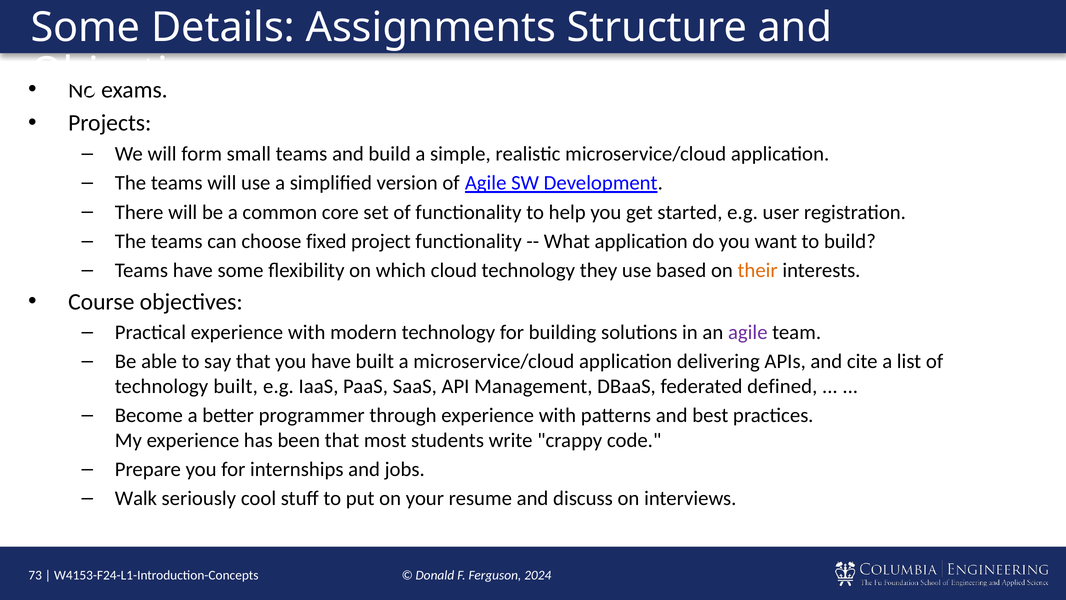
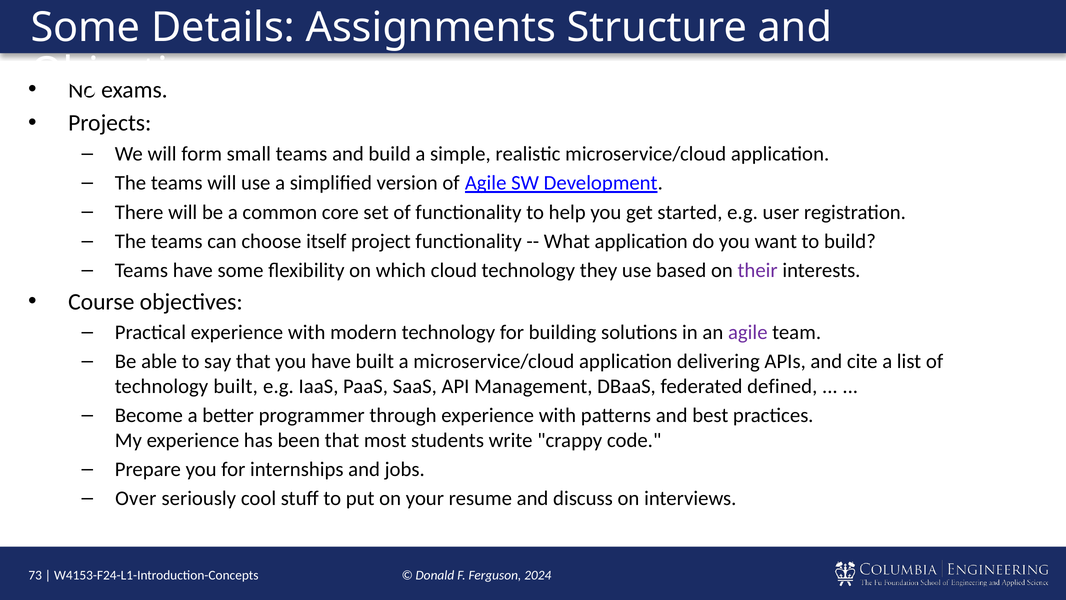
fixed: fixed -> itself
their colour: orange -> purple
Walk: Walk -> Over
